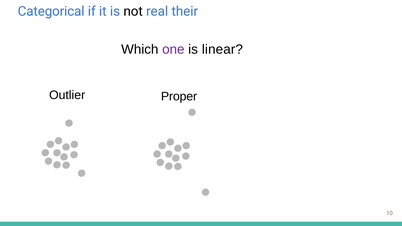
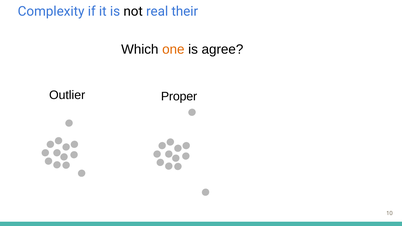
Categorical: Categorical -> Complexity
one colour: purple -> orange
linear: linear -> agree
